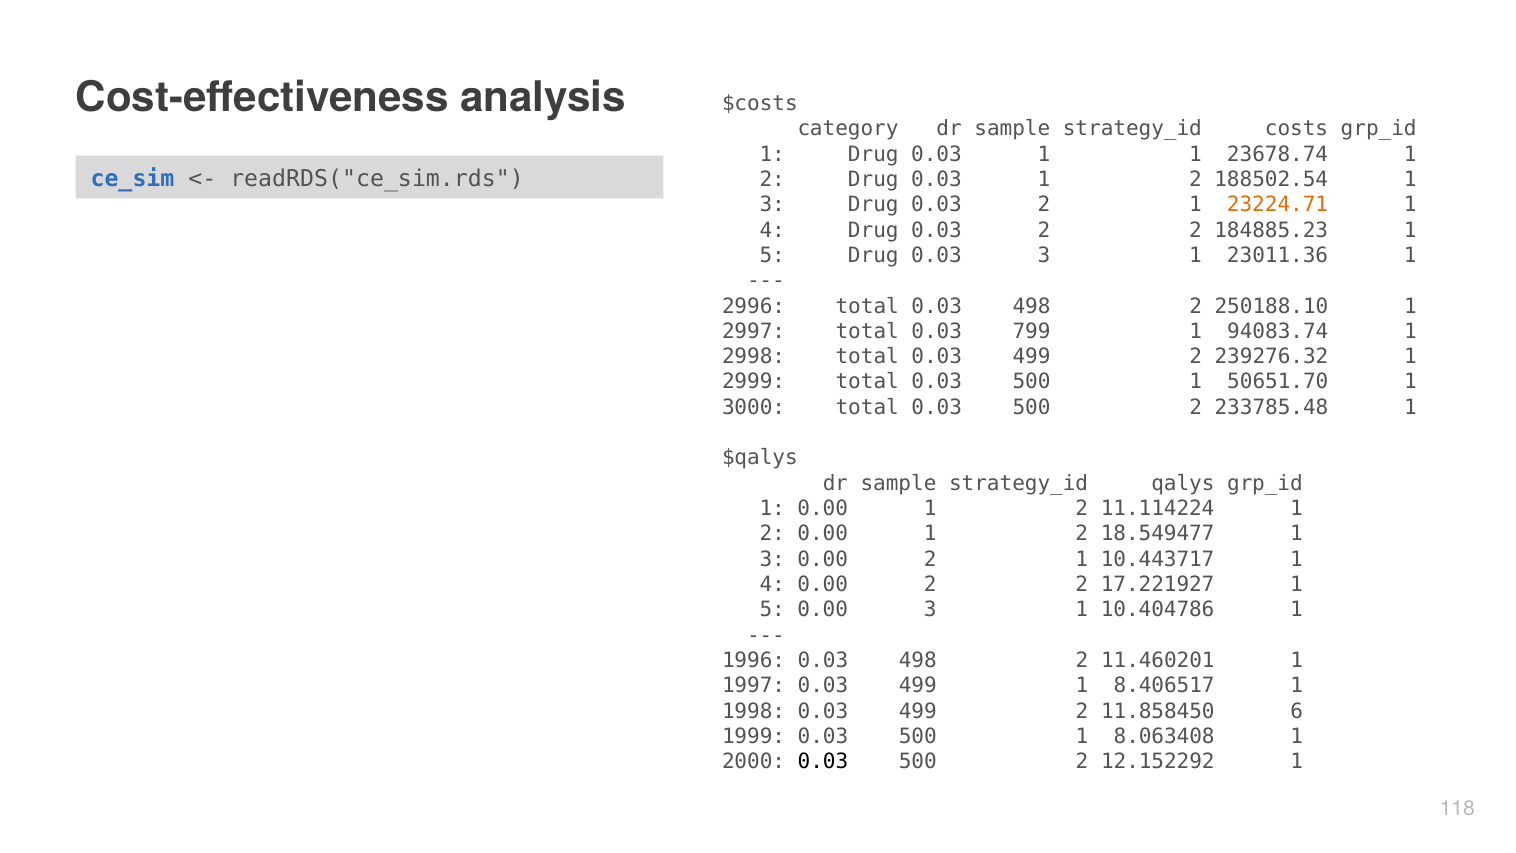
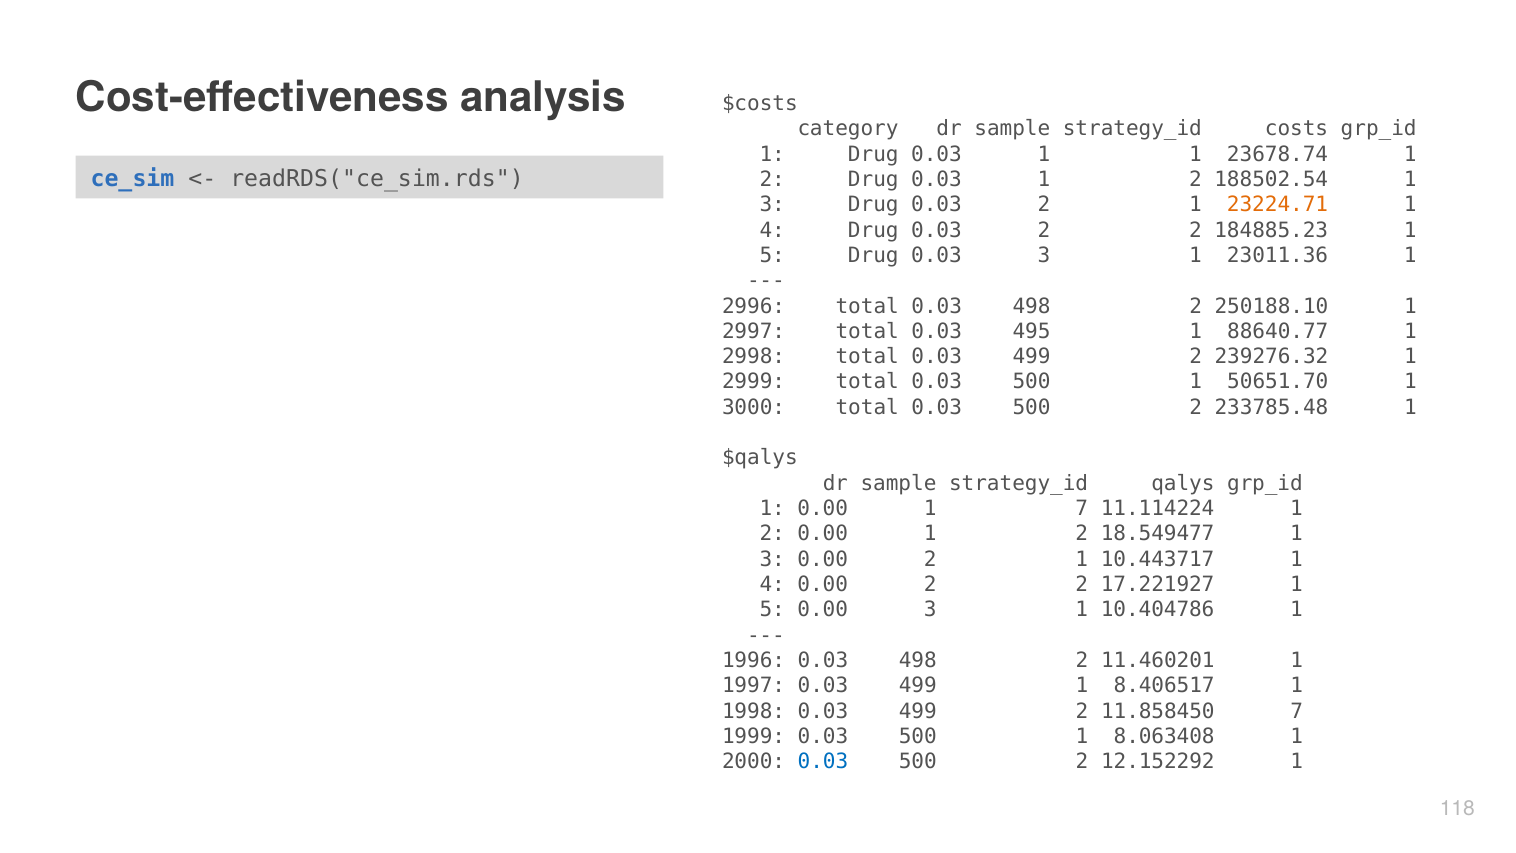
799: 799 -> 495
94083.74: 94083.74 -> 88640.77
1 0.00 1 2: 2 -> 7
11.858450 6: 6 -> 7
0.03 at (823, 761) colour: black -> blue
